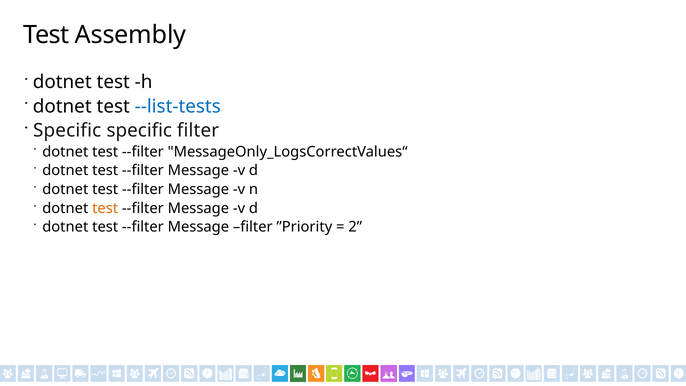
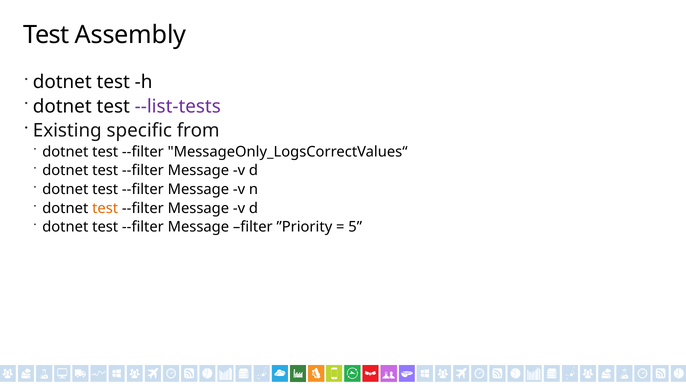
--list-tests colour: blue -> purple
Specific at (67, 130): Specific -> Existing
specific filter: filter -> from
2: 2 -> 5
